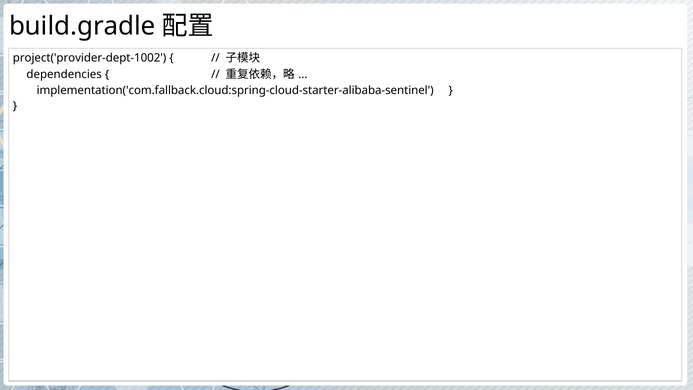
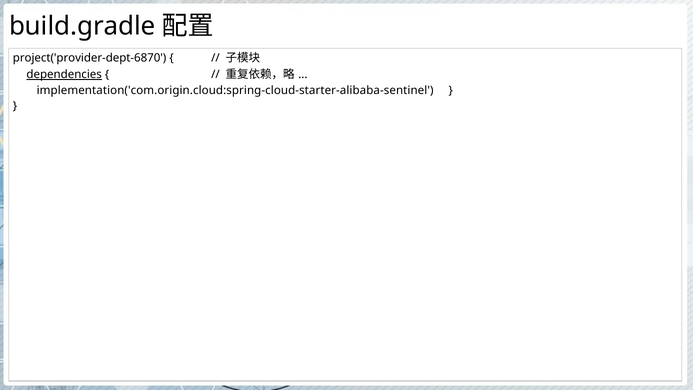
project('provider-dept-1002: project('provider-dept-1002 -> project('provider-dept-6870
dependencies underline: none -> present
implementation('com.fallback.cloud:spring-cloud-starter-alibaba-sentinel: implementation('com.fallback.cloud:spring-cloud-starter-alibaba-sentinel -> implementation('com.origin.cloud:spring-cloud-starter-alibaba-sentinel
